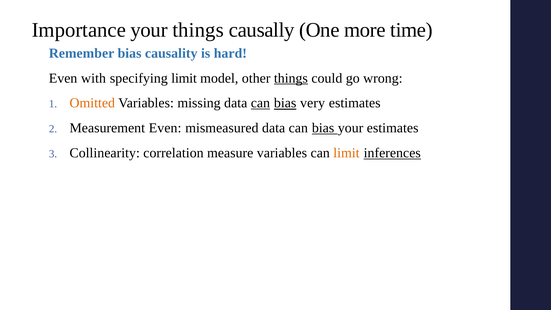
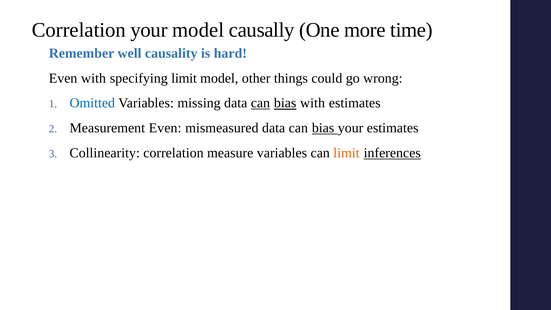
Importance at (79, 30): Importance -> Correlation
your things: things -> model
Remember bias: bias -> well
things at (291, 78) underline: present -> none
Omitted colour: orange -> blue
bias very: very -> with
